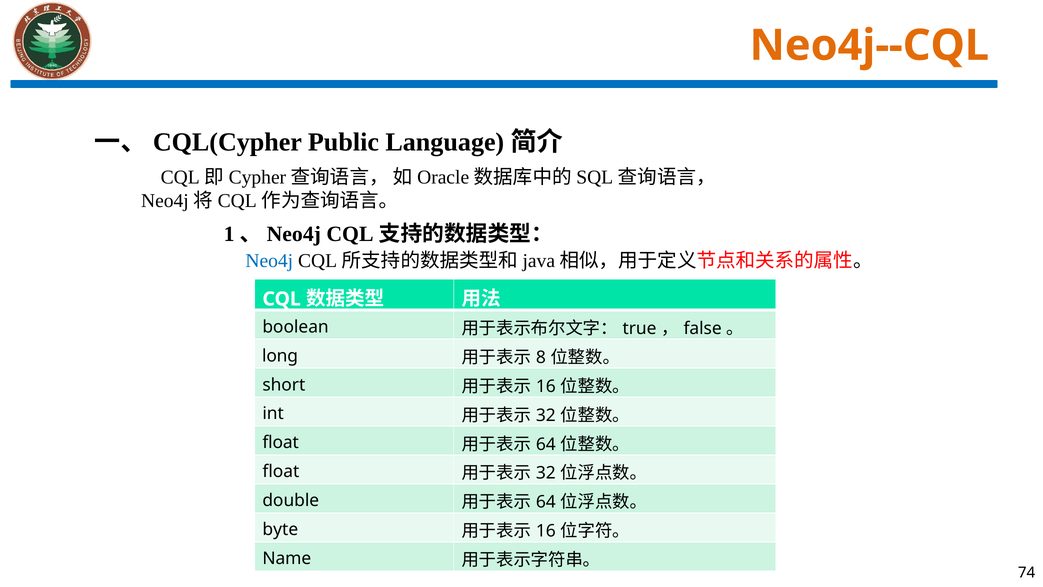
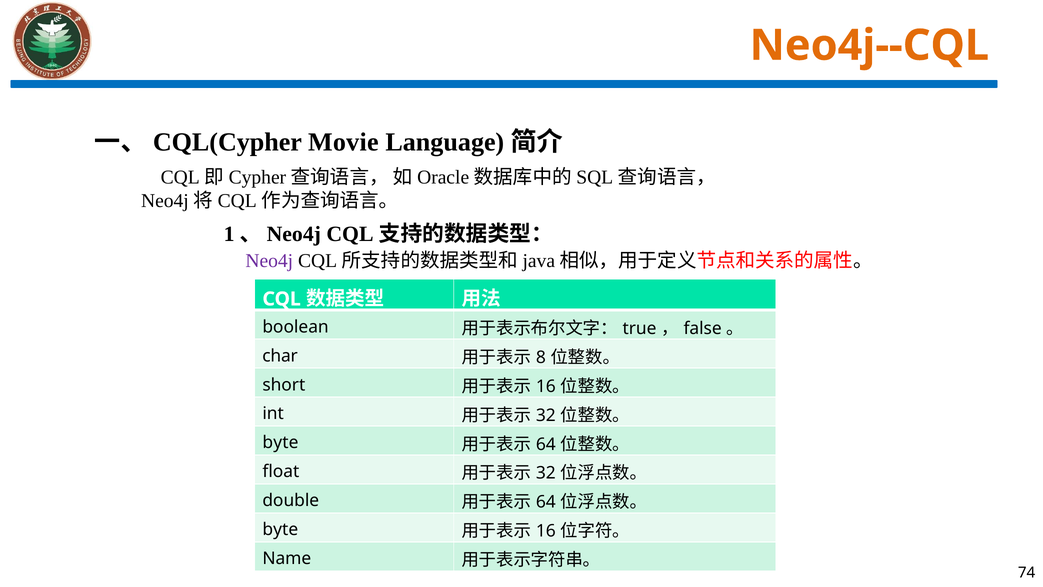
Public: Public -> Movie
Neo4j colour: blue -> purple
long: long -> char
float at (281, 442): float -> byte
